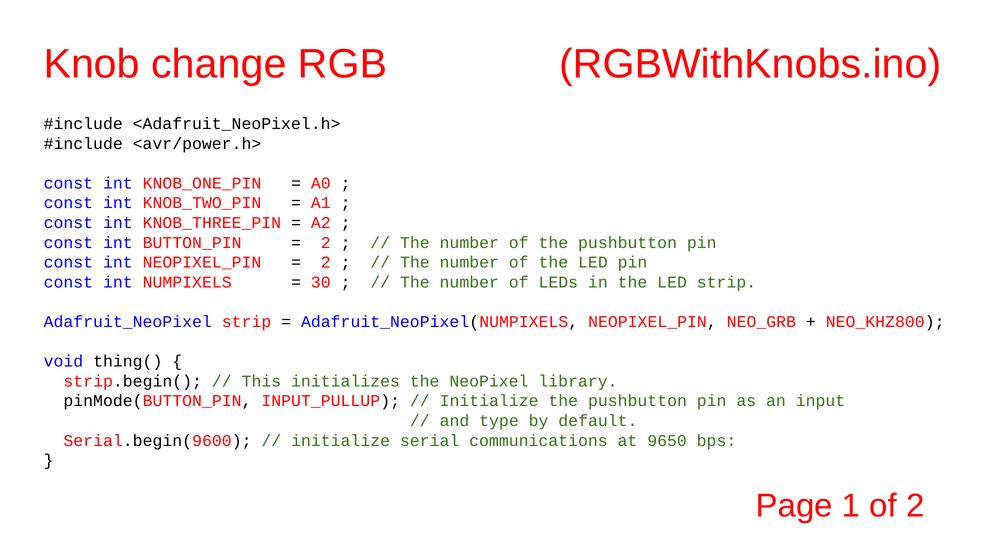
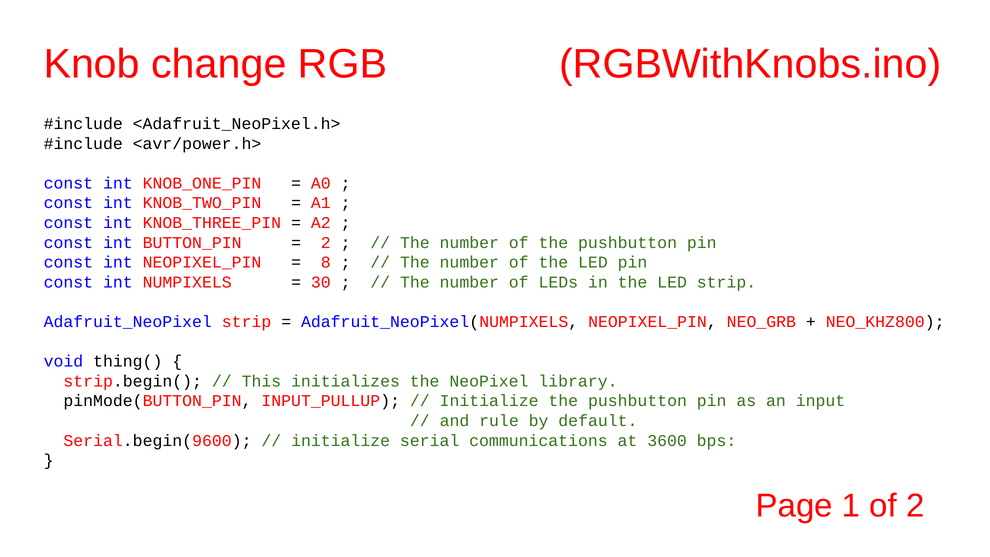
2 at (326, 262): 2 -> 8
type: type -> rule
9650: 9650 -> 3600
